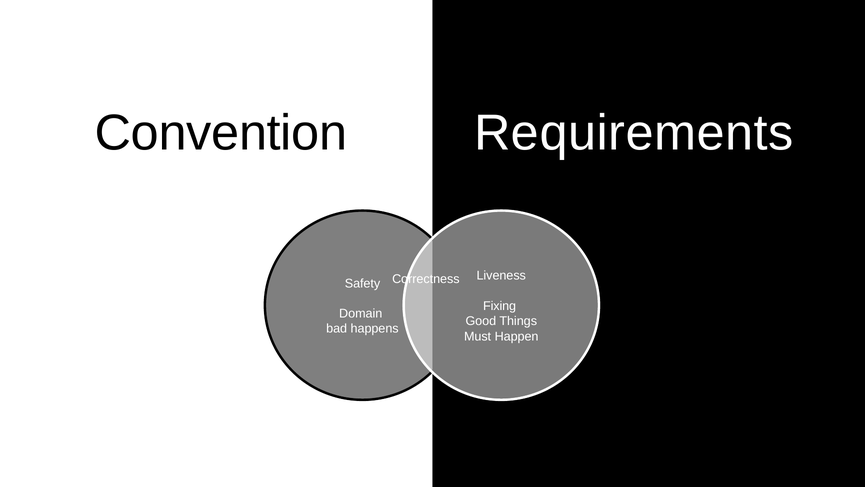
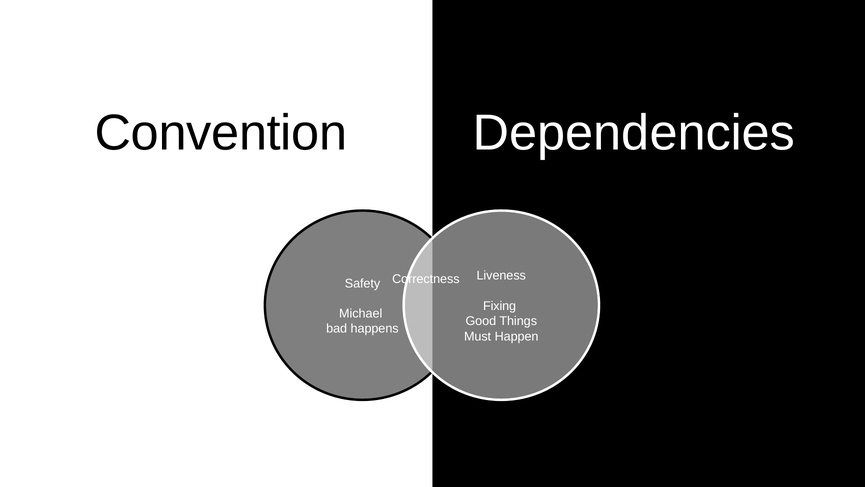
Requirements at (634, 133): Requirements -> Dependencies
Domain: Domain -> Michael
